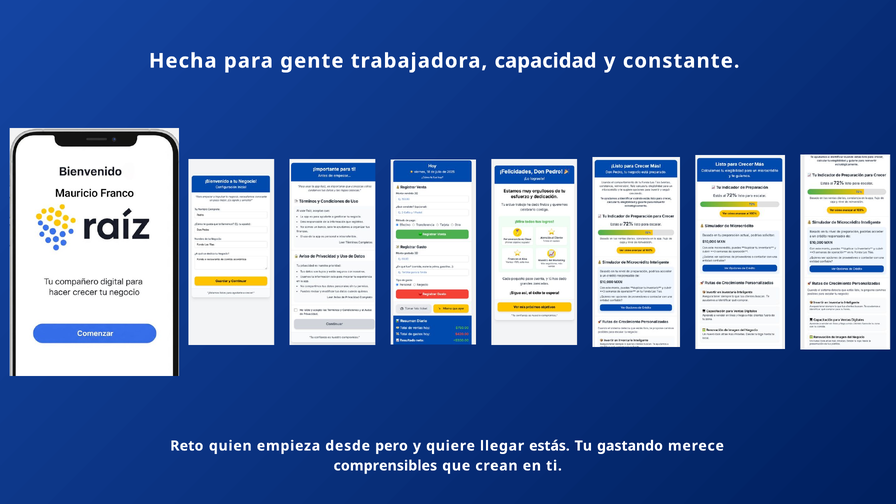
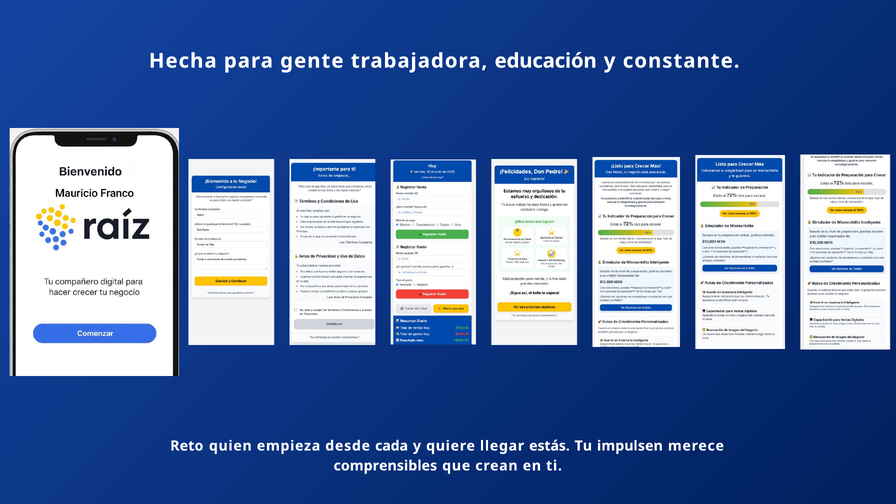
capacidad: capacidad -> educación
pero: pero -> cada
gastando: gastando -> impulsen
